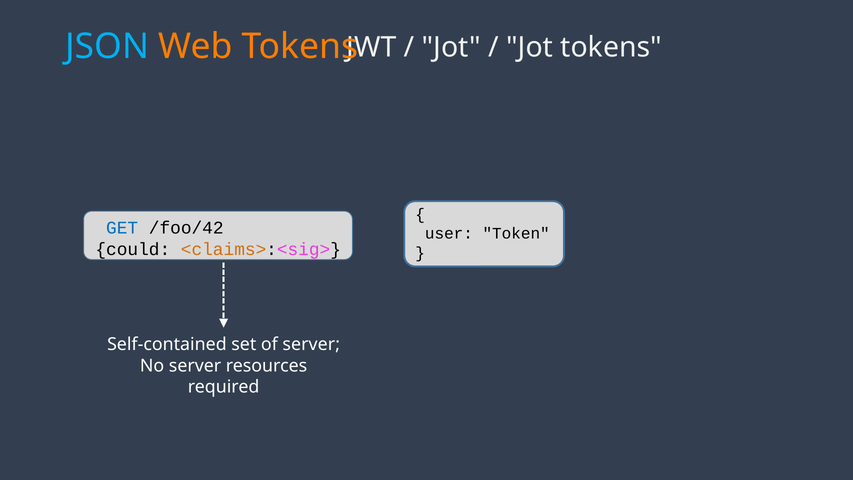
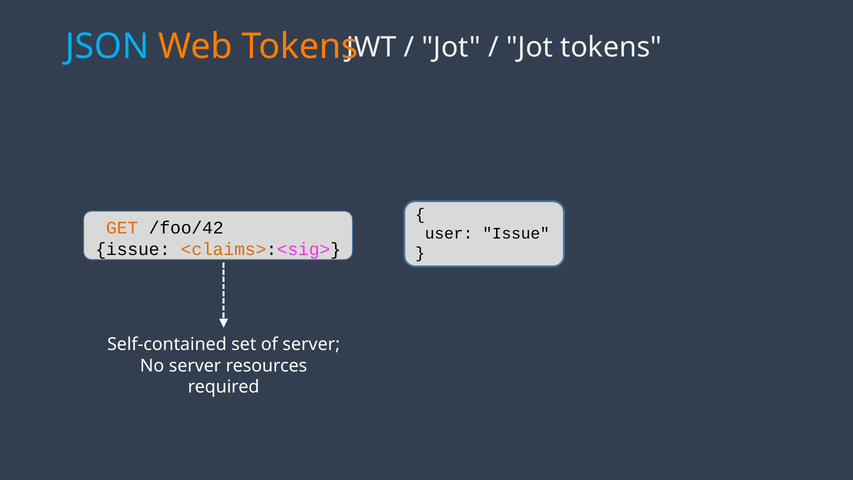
GET colour: blue -> orange
user Token: Token -> Issue
could at (133, 249): could -> issue
